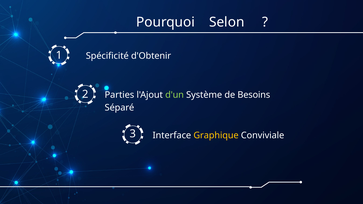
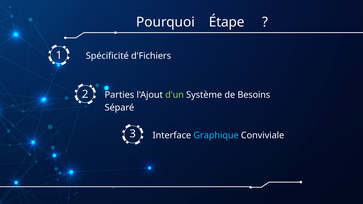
Selon: Selon -> Étape
d'Obtenir: d'Obtenir -> d'Fichiers
Graphique colour: yellow -> light blue
